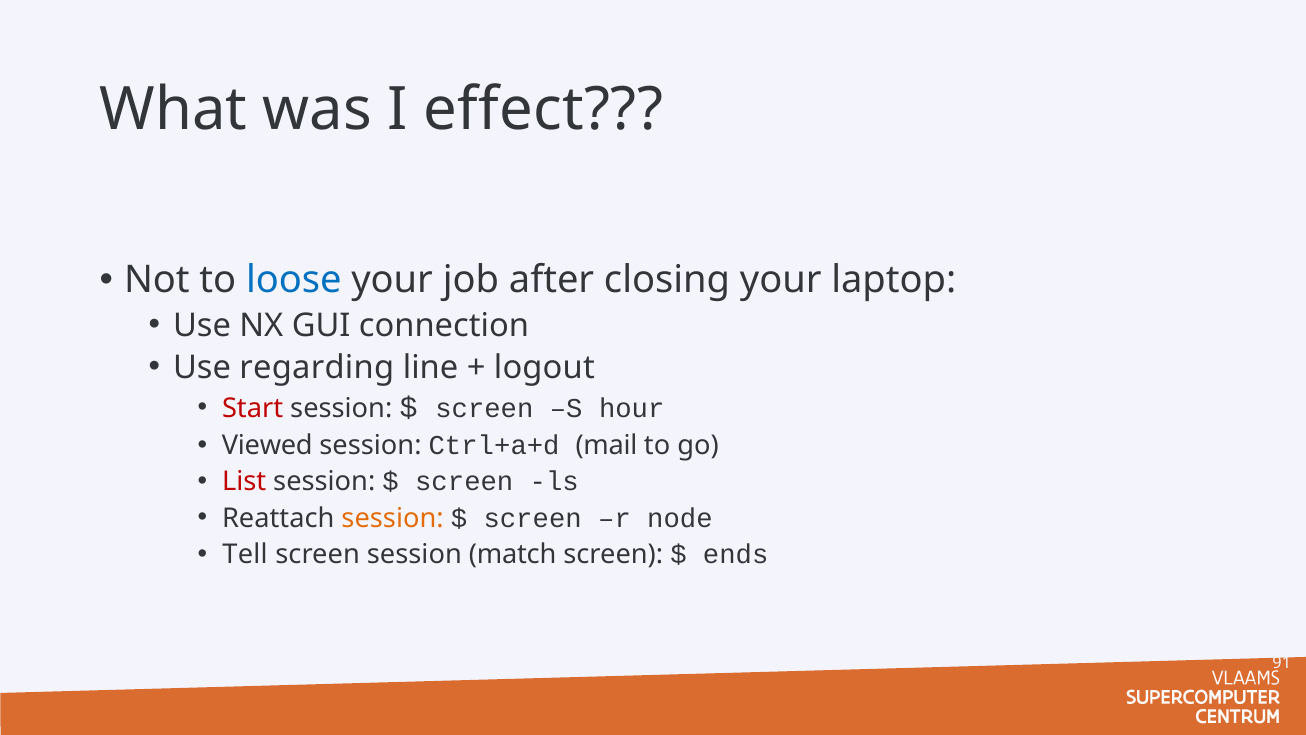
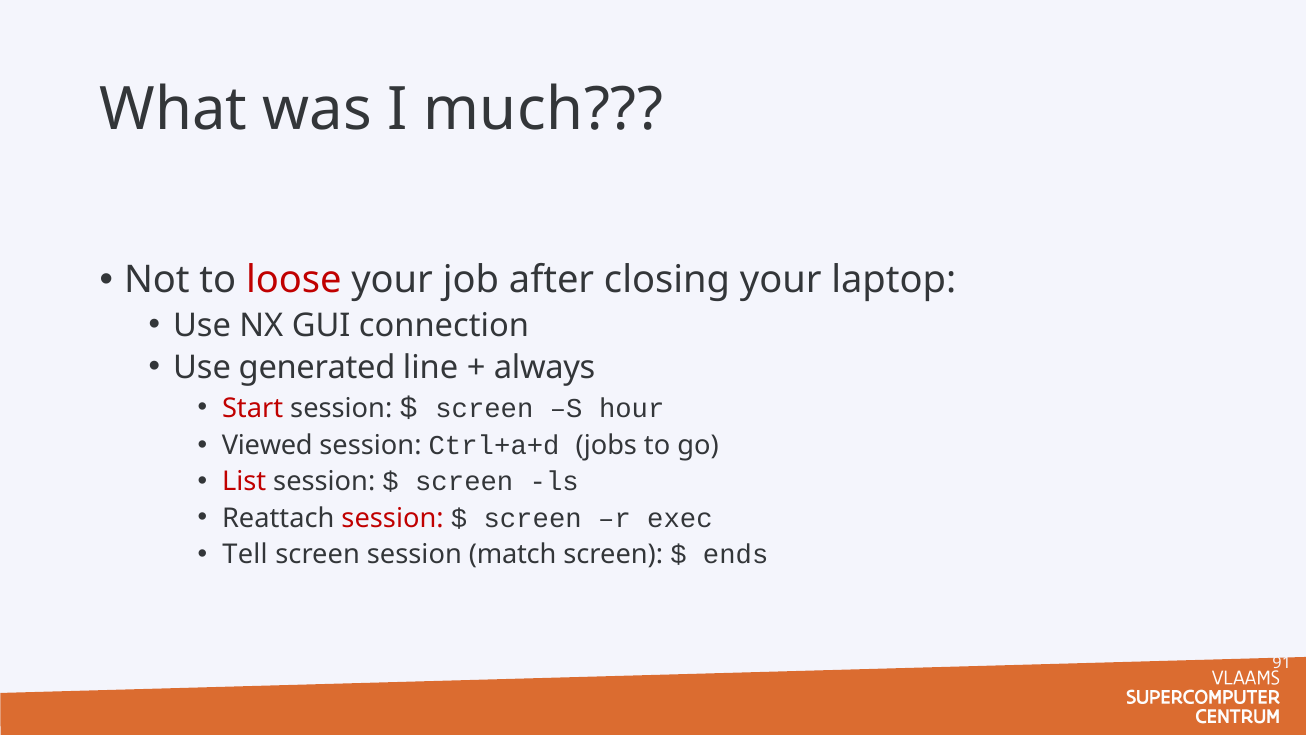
effect: effect -> much
loose colour: blue -> red
regarding: regarding -> generated
logout: logout -> always
mail: mail -> jobs
session at (393, 518) colour: orange -> red
node: node -> exec
